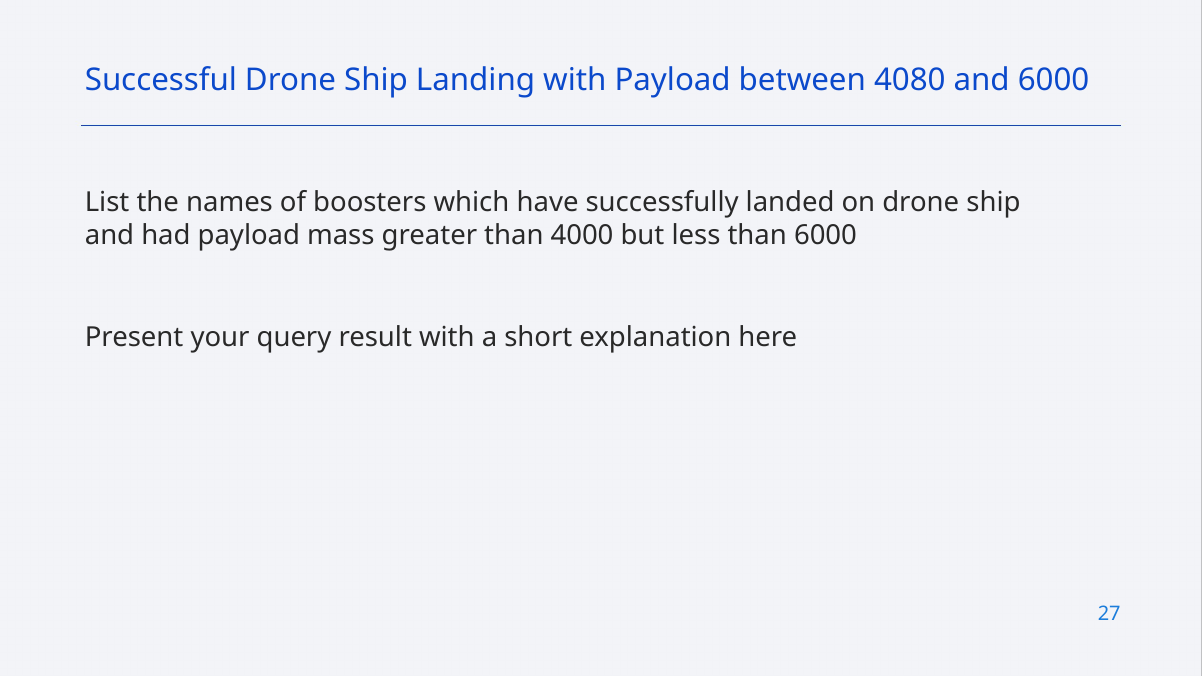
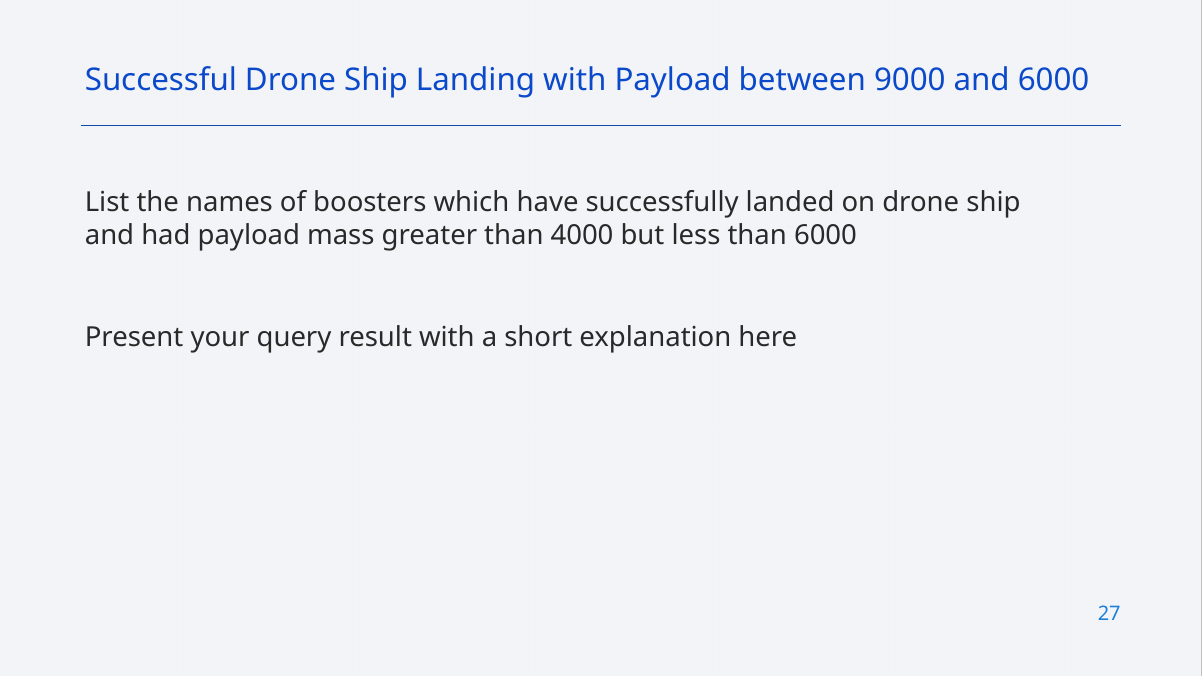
4080: 4080 -> 9000
